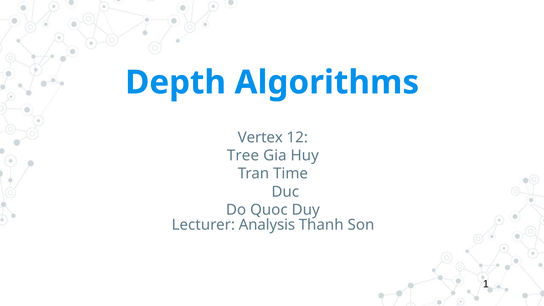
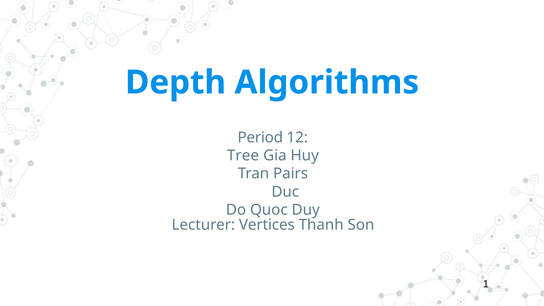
Vertex: Vertex -> Period
Time: Time -> Pairs
Analysis: Analysis -> Vertices
